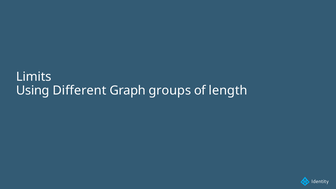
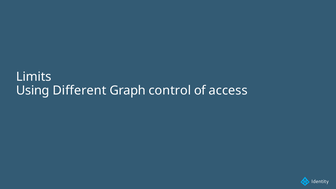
groups: groups -> control
length: length -> access
